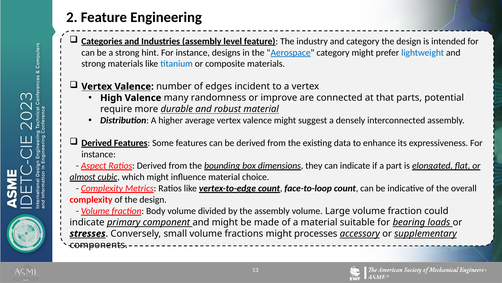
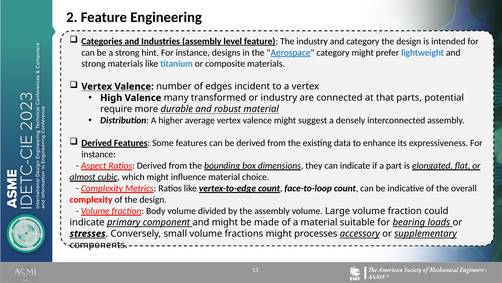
randomness: randomness -> transformed
or improve: improve -> industry
